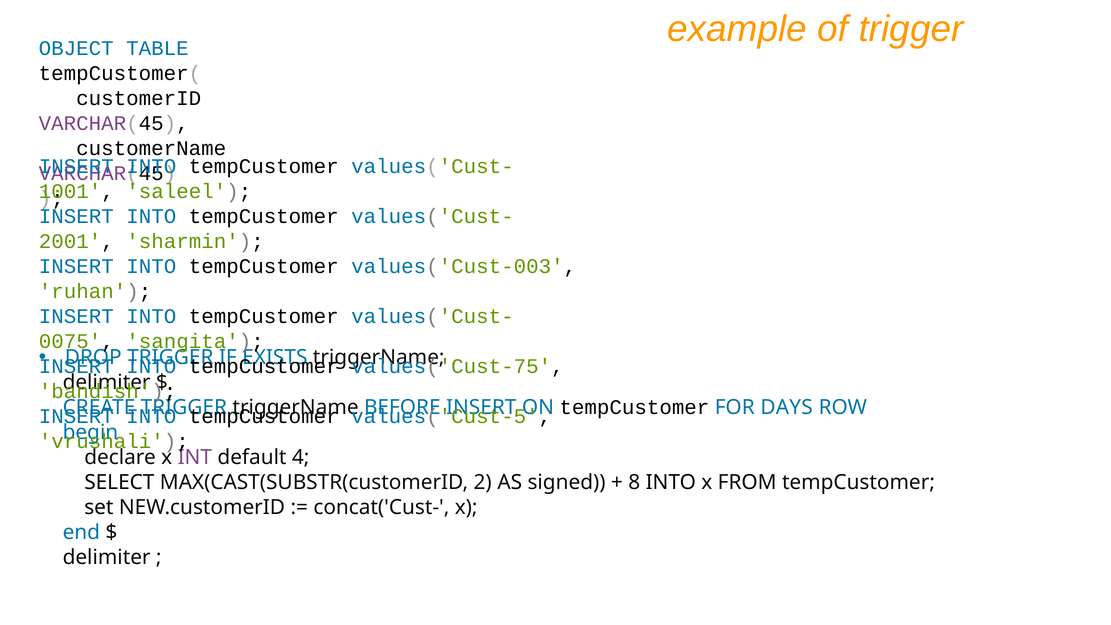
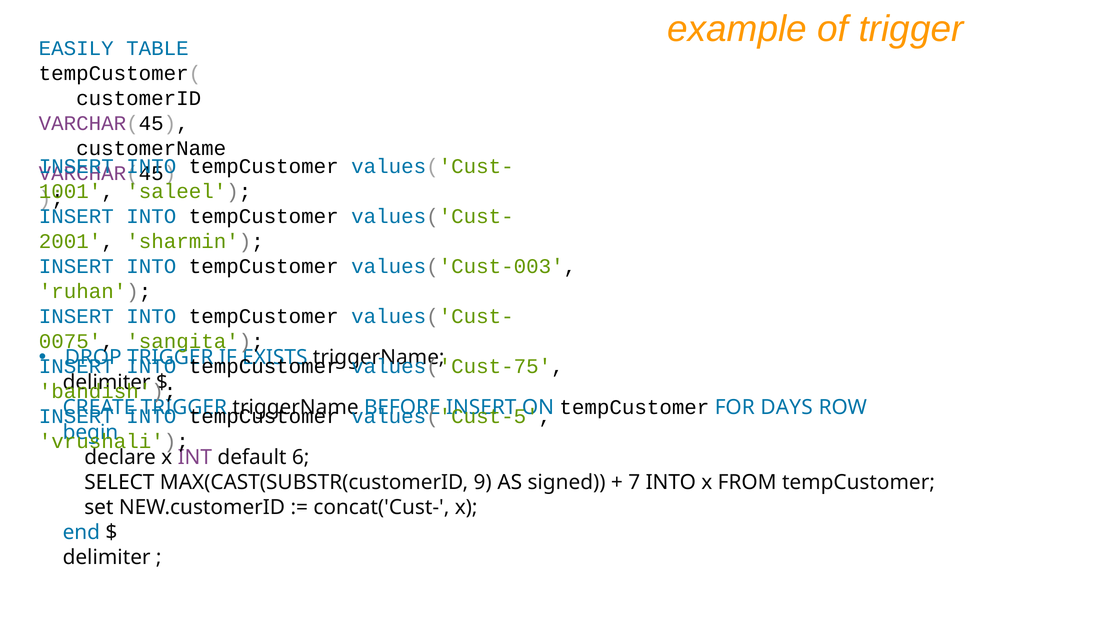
OBJECT: OBJECT -> EASILY
4: 4 -> 6
2: 2 -> 9
8: 8 -> 7
